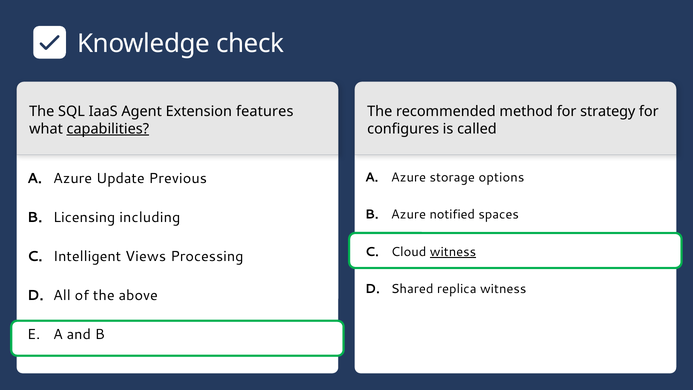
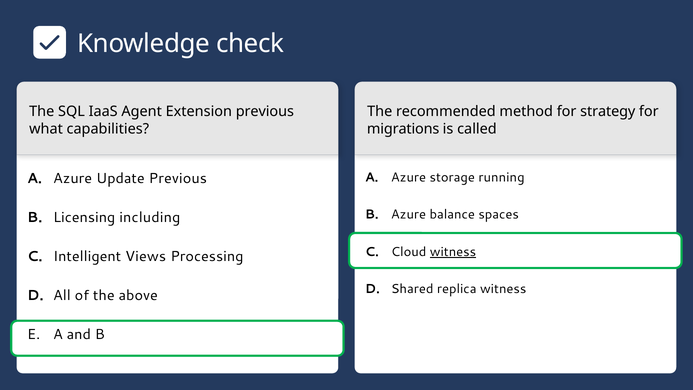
Extension features: features -> previous
capabilities underline: present -> none
configures: configures -> migrations
options: options -> running
notified: notified -> balance
